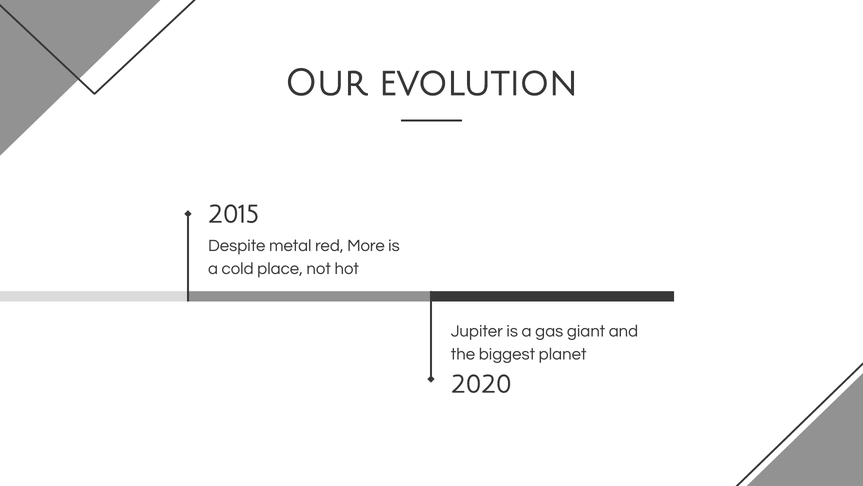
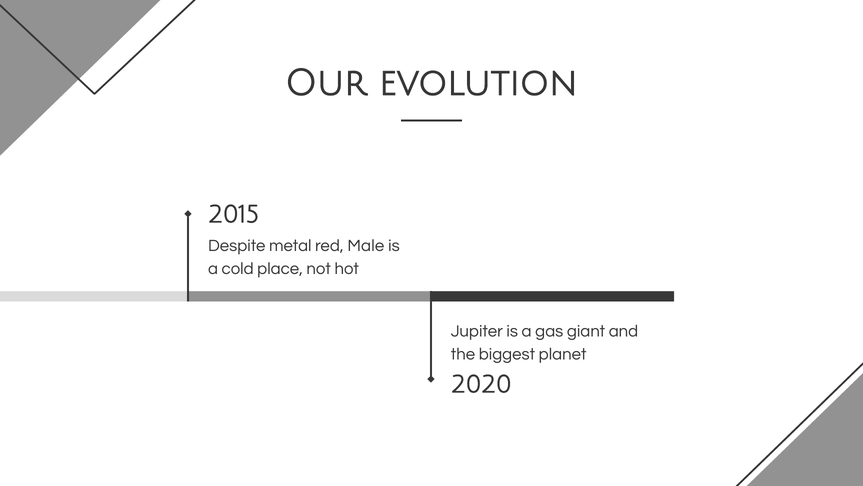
More: More -> Male
